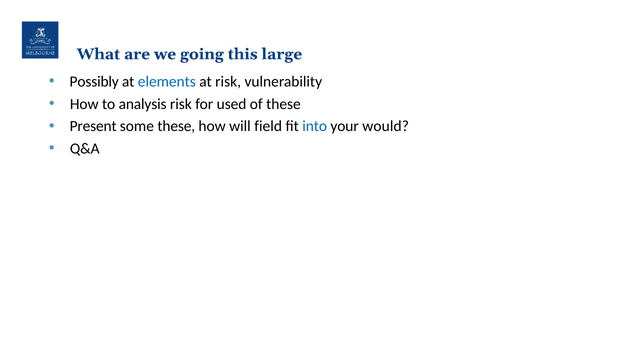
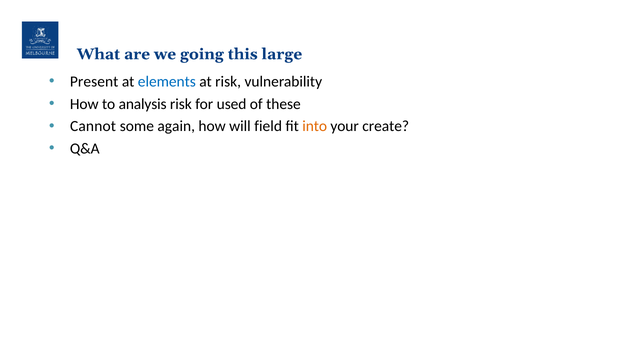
Possibly: Possibly -> Present
Present: Present -> Cannot
some these: these -> again
into colour: blue -> orange
would: would -> create
